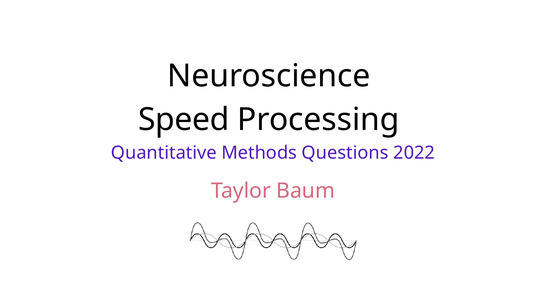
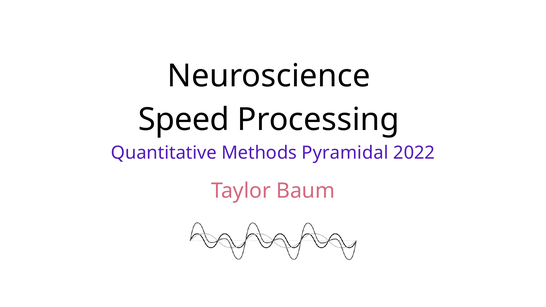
Questions: Questions -> Pyramidal
